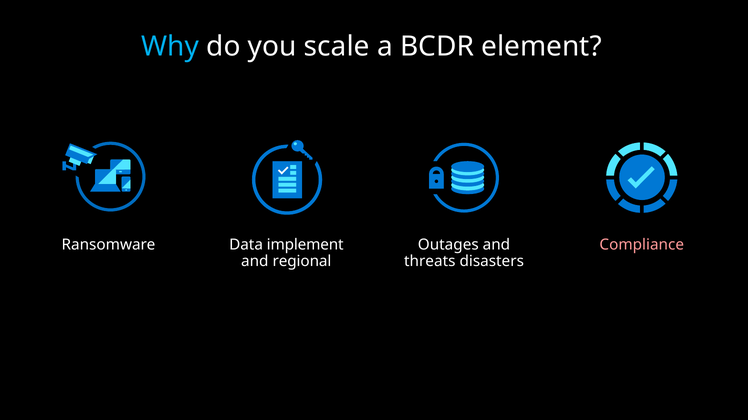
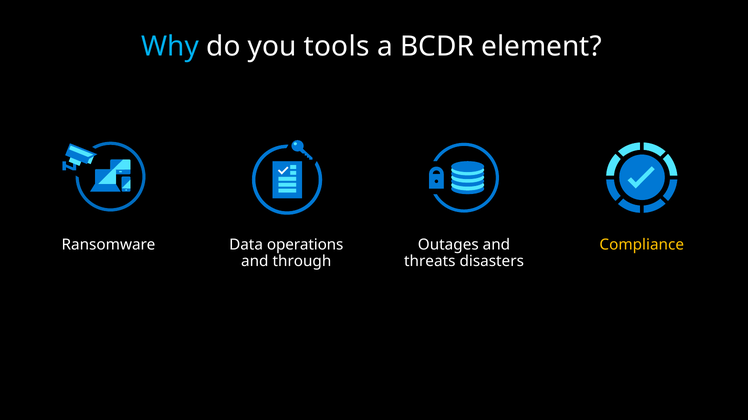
scale: scale -> tools
implement: implement -> operations
Compliance colour: pink -> yellow
regional: regional -> through
